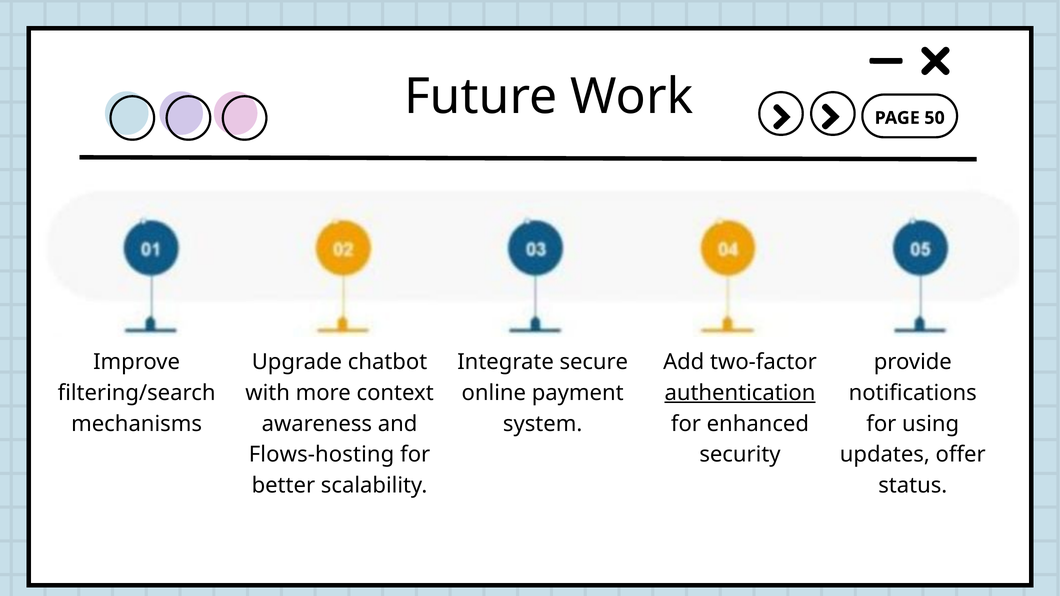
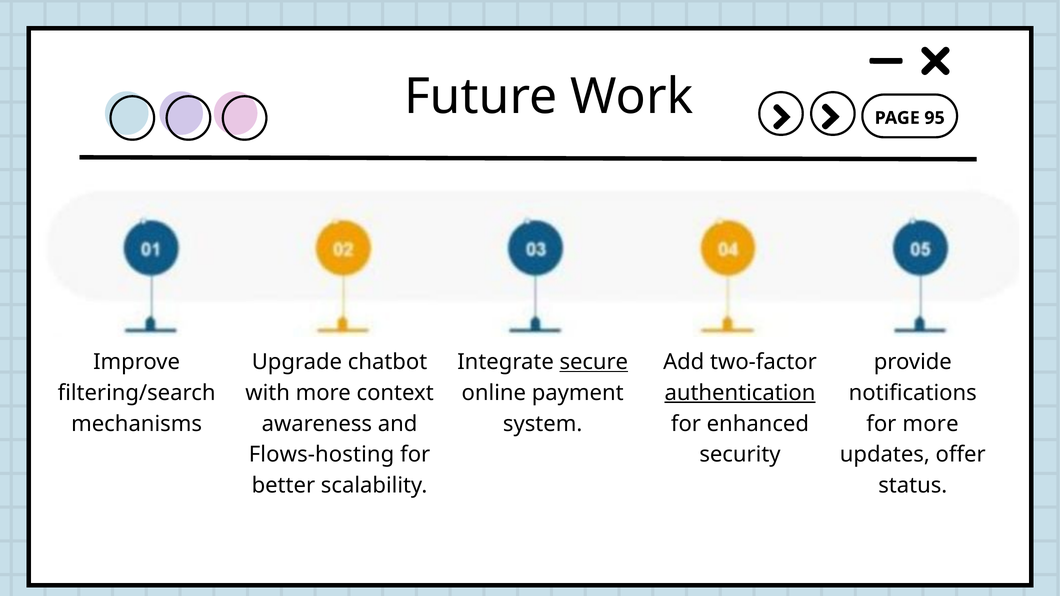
50: 50 -> 95
secure underline: none -> present
for using: using -> more
